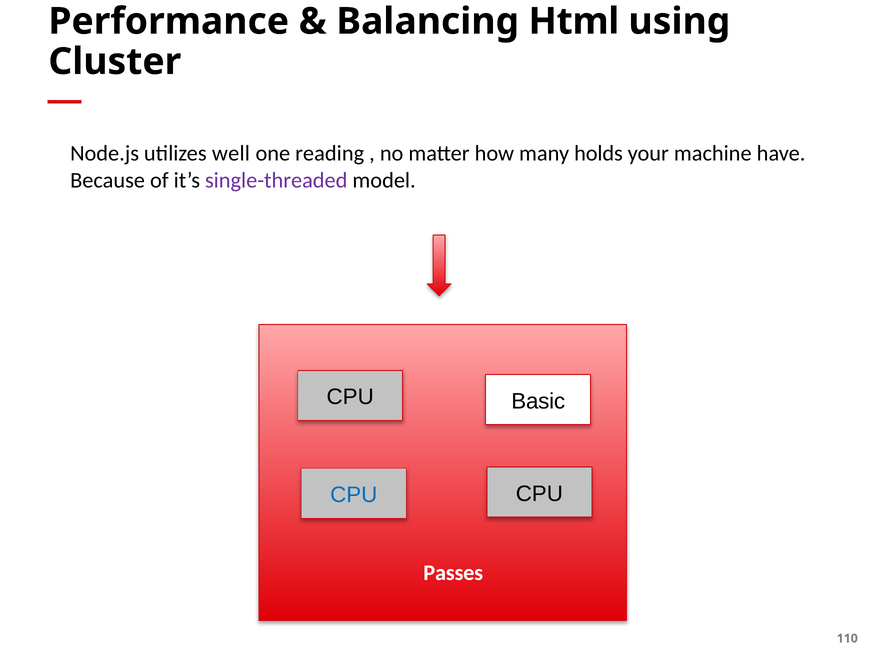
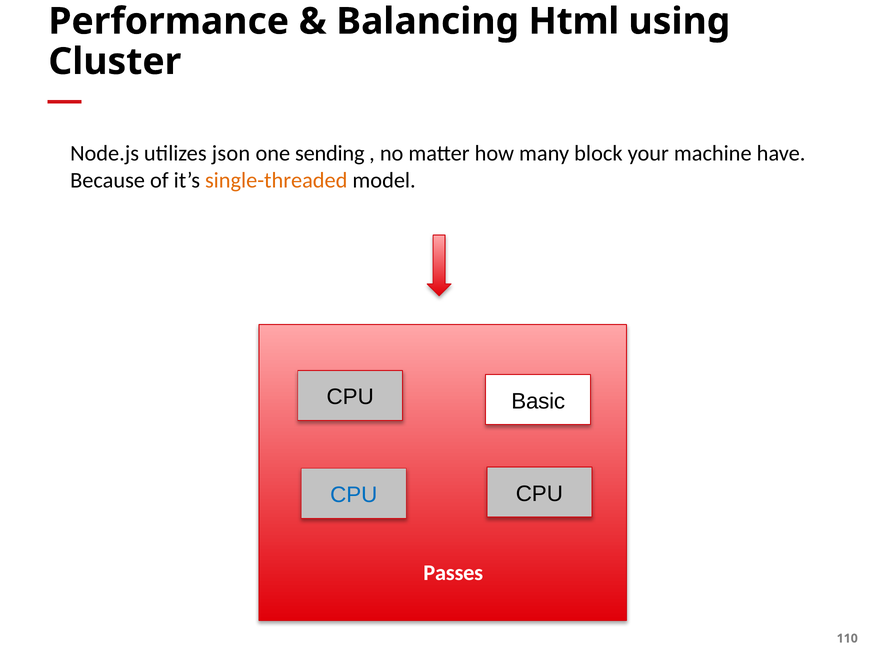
well: well -> json
reading: reading -> sending
holds: holds -> block
single-threaded colour: purple -> orange
